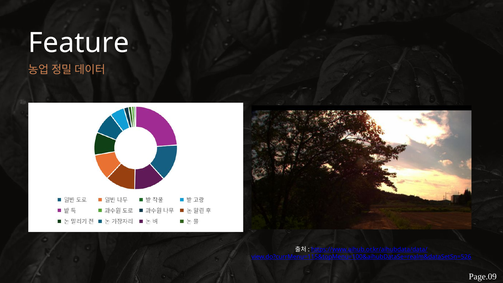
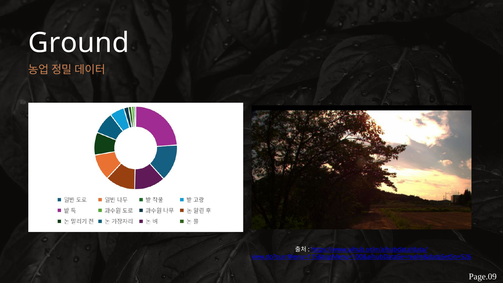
Feature: Feature -> Ground
